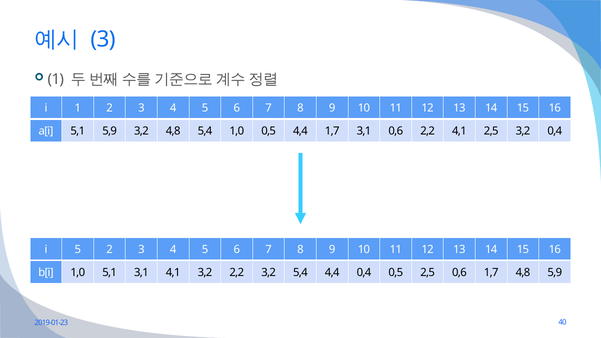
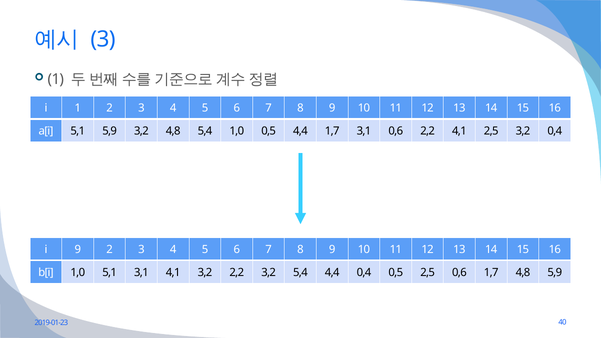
i 5: 5 -> 9
